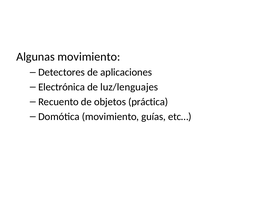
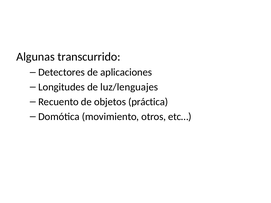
Algunas movimiento: movimiento -> transcurrido
Electrónica: Electrónica -> Longitudes
guías: guías -> otros
